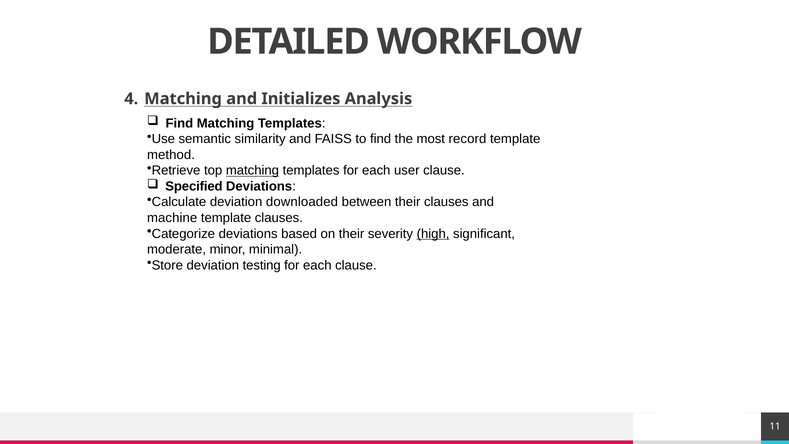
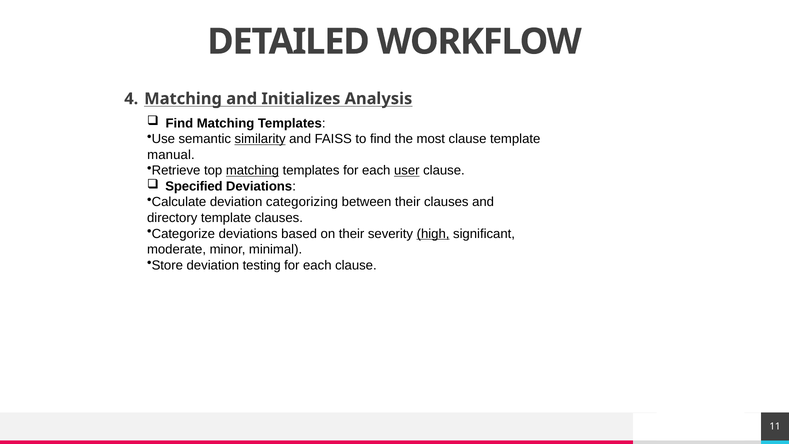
similarity underline: none -> present
most record: record -> clause
method: method -> manual
user underline: none -> present
downloaded: downloaded -> categorizing
machine: machine -> directory
